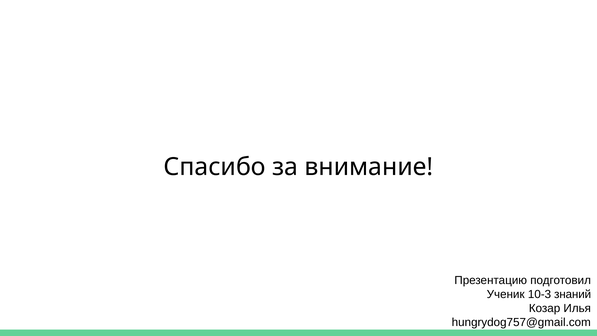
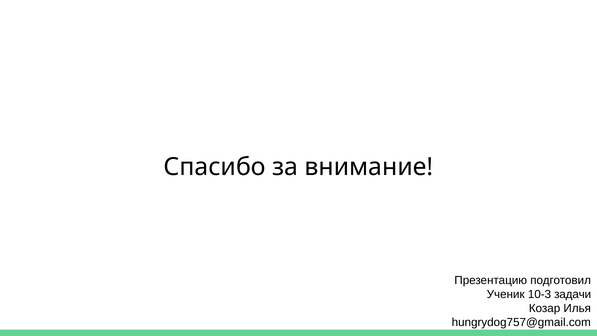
знаний: знаний -> задачи
